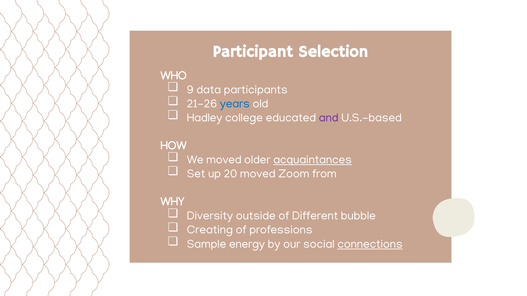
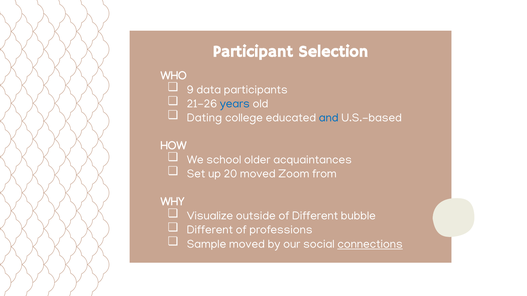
Hadley: Hadley -> Dating
and colour: purple -> blue
We moved: moved -> school
acquaintances underline: present -> none
Diversity: Diversity -> Visualize
Creating at (210, 230): Creating -> Different
Sample energy: energy -> moved
